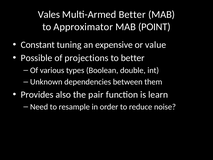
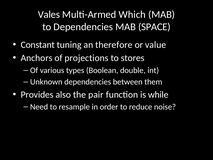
Multi-Armed Better: Better -> Which
to Approximator: Approximator -> Dependencies
POINT: POINT -> SPACE
expensive: expensive -> therefore
Possible: Possible -> Anchors
to better: better -> stores
learn: learn -> while
